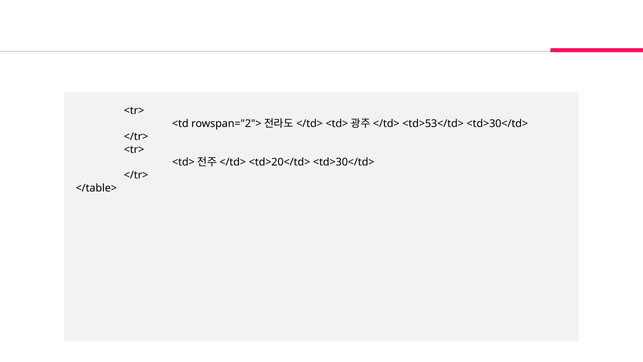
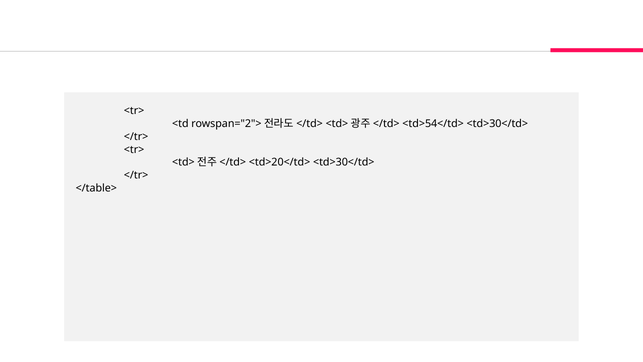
<td>53</td>: <td>53</td> -> <td>54</td>
